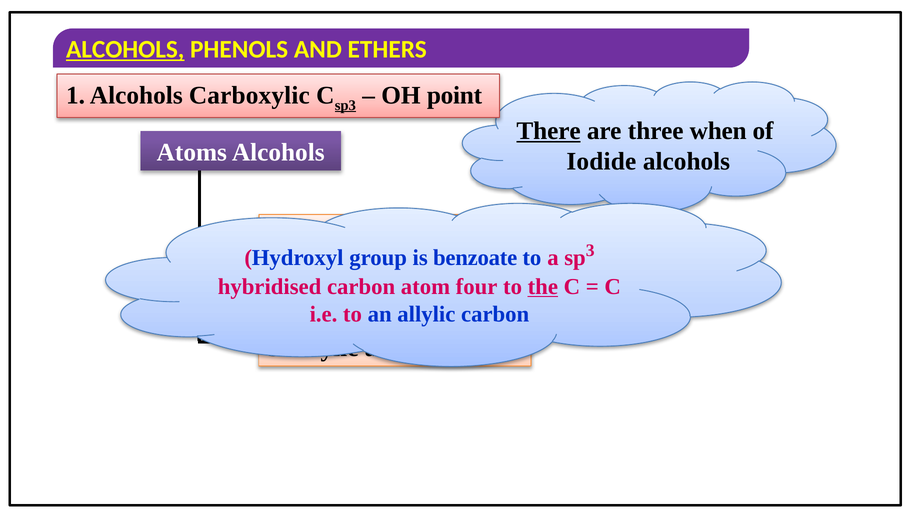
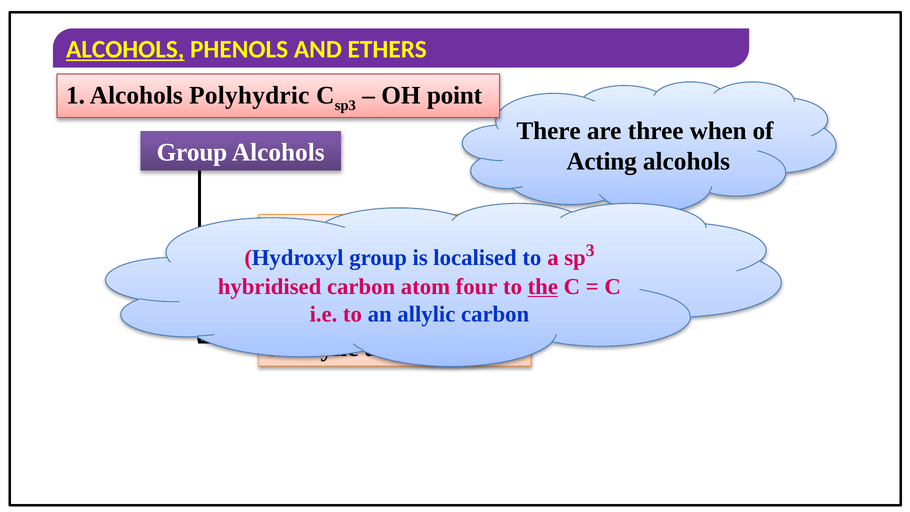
Carboxylic: Carboxylic -> Polyhydric
sp3 underline: present -> none
There underline: present -> none
Atoms at (192, 153): Atoms -> Group
Iodide: Iodide -> Acting
benzoate: benzoate -> localised
